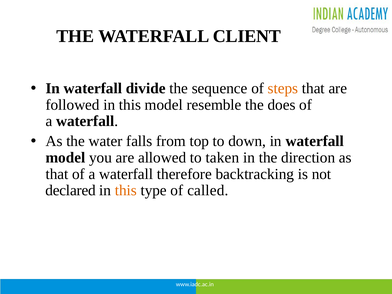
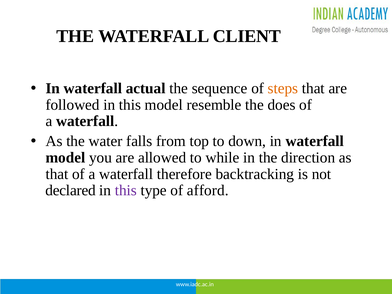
divide: divide -> actual
taken: taken -> while
this at (126, 190) colour: orange -> purple
called: called -> afford
